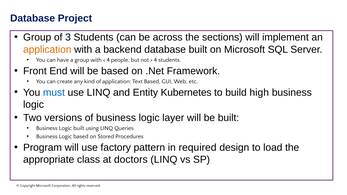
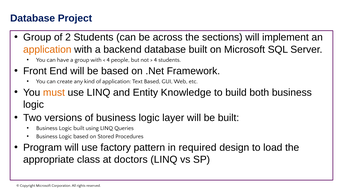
3: 3 -> 2
must colour: blue -> orange
Kubernetes: Kubernetes -> Knowledge
high: high -> both
